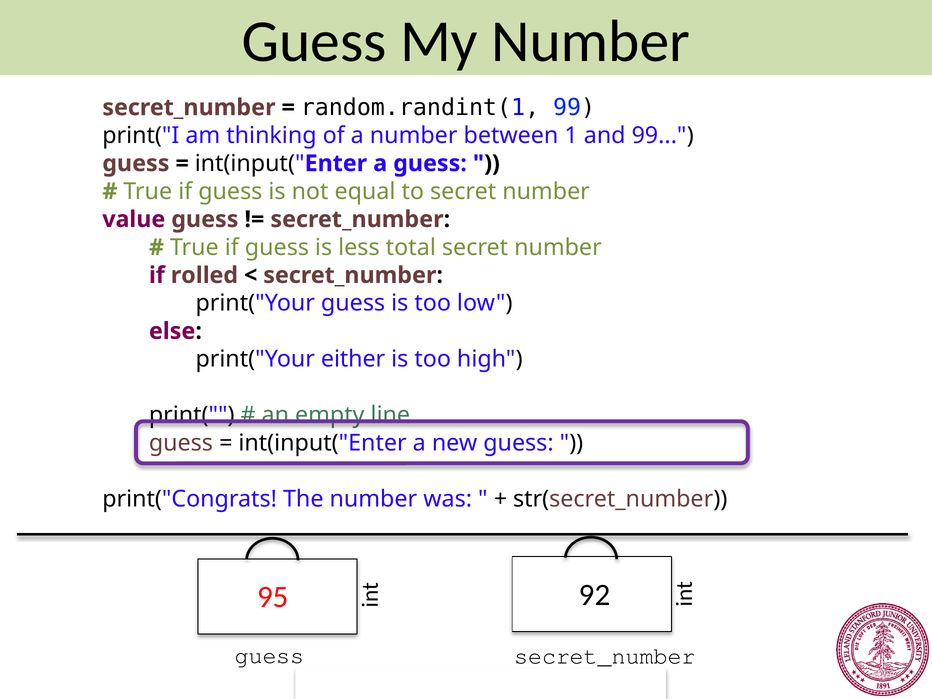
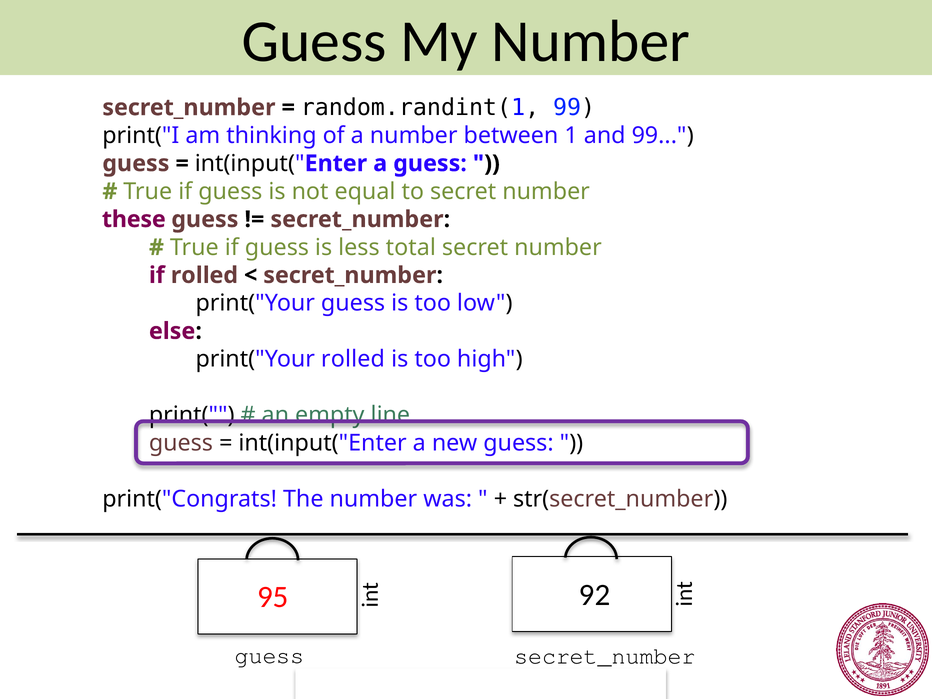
value: value -> these
print("Your either: either -> rolled
